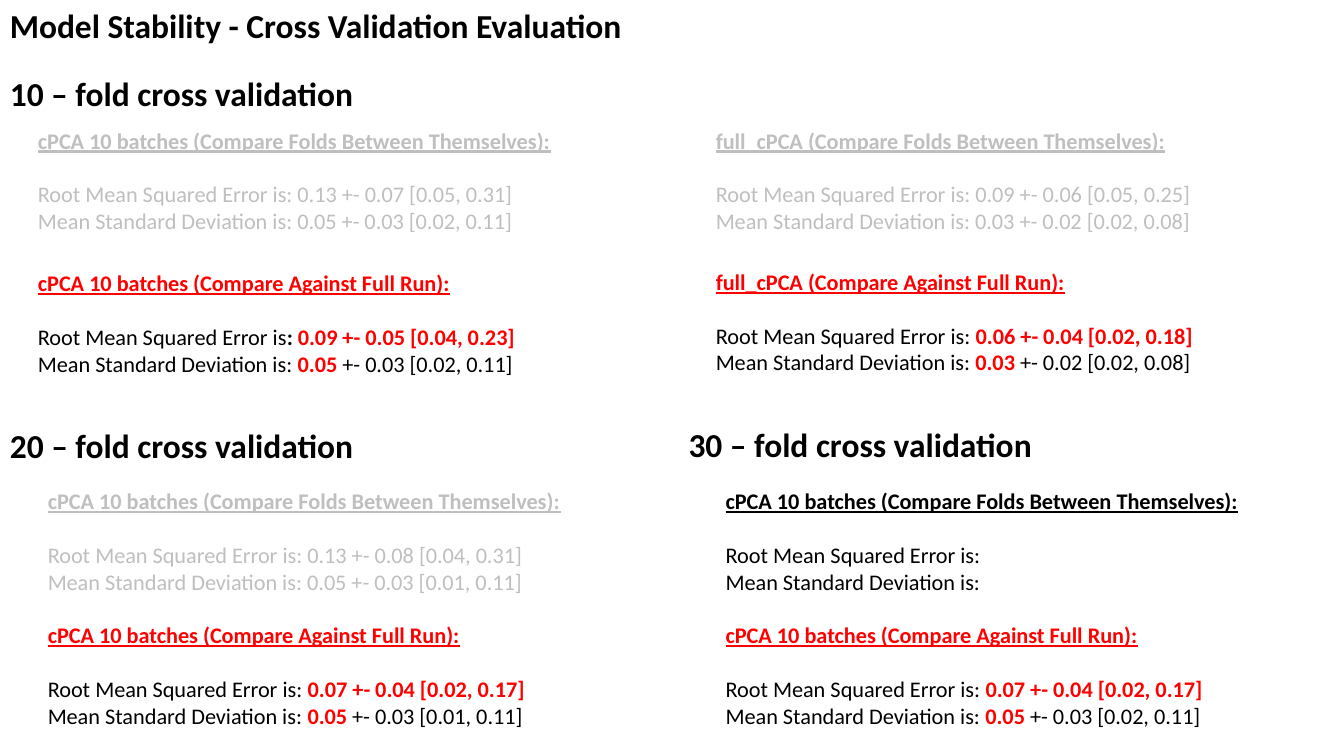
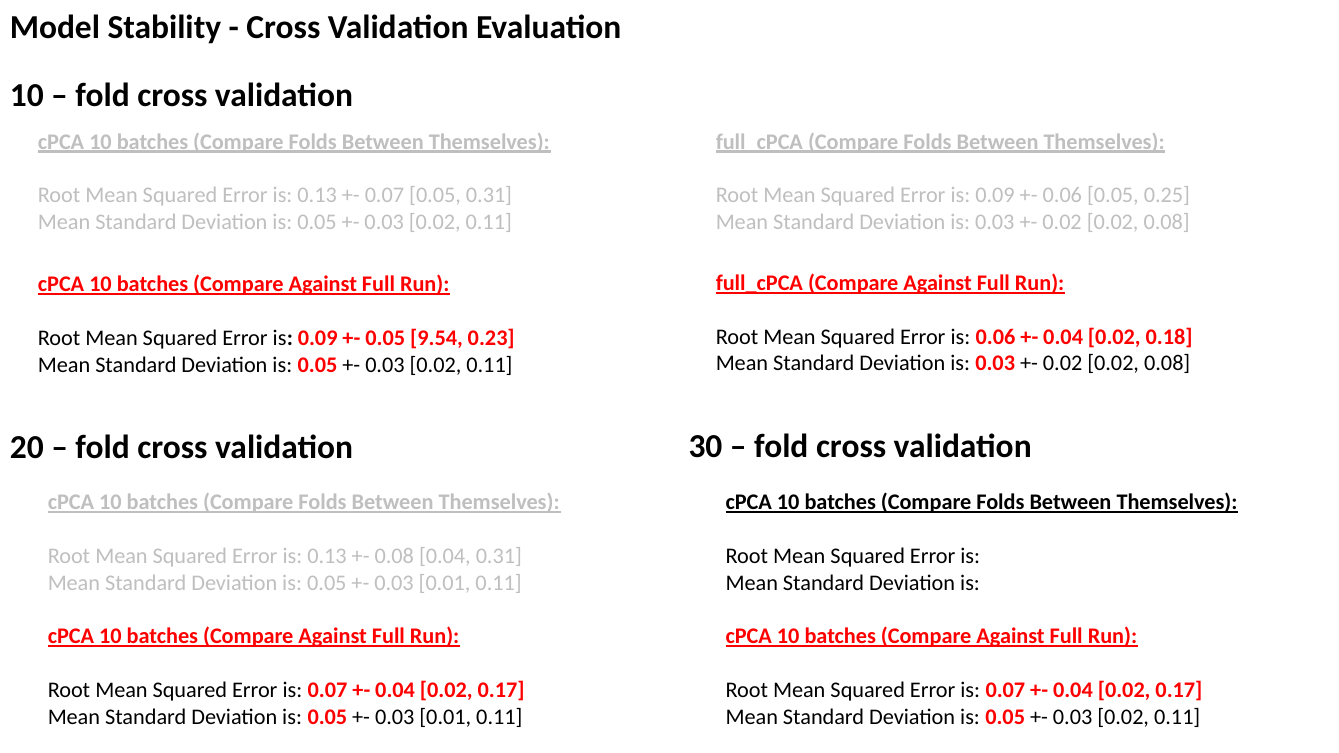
0.05 0.04: 0.04 -> 9.54
